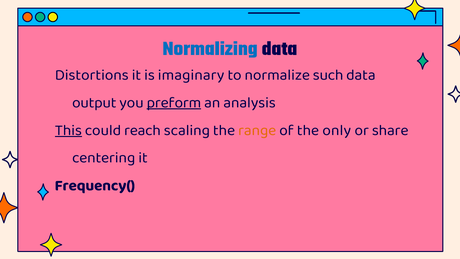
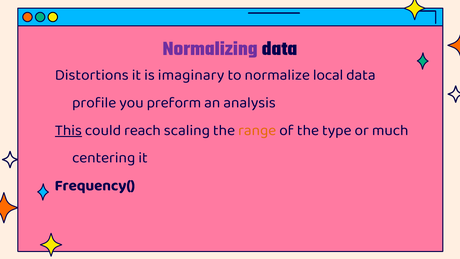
Normalizing colour: blue -> purple
such: such -> local
output: output -> profile
preform underline: present -> none
only: only -> type
share: share -> much
